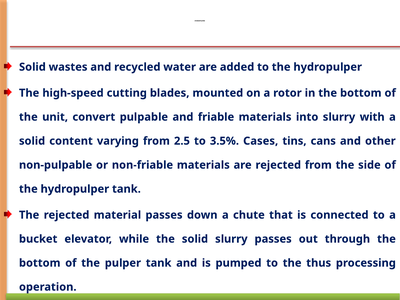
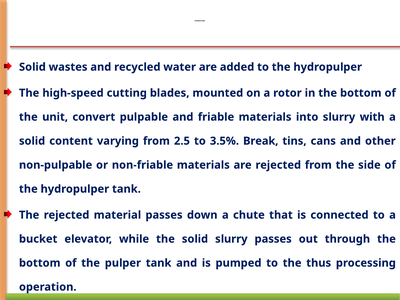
Cases: Cases -> Break
